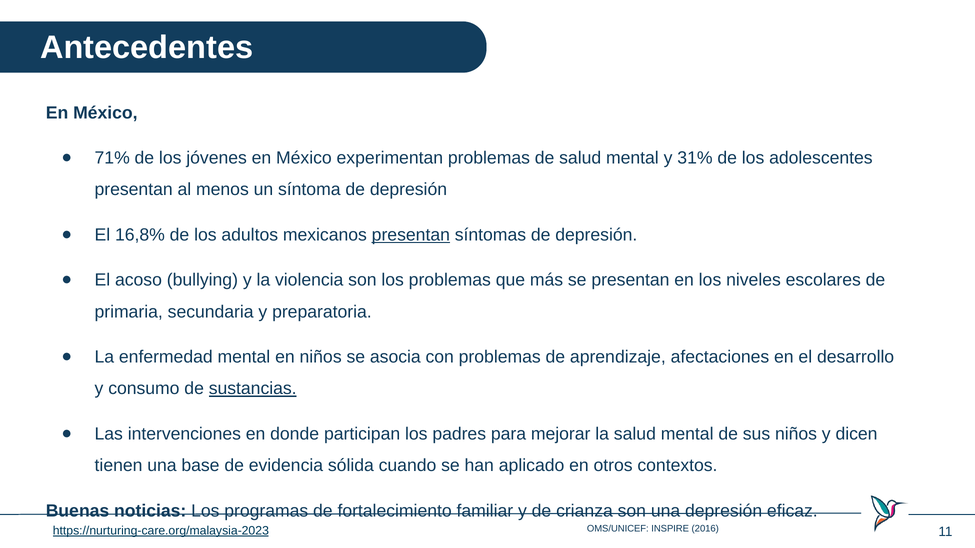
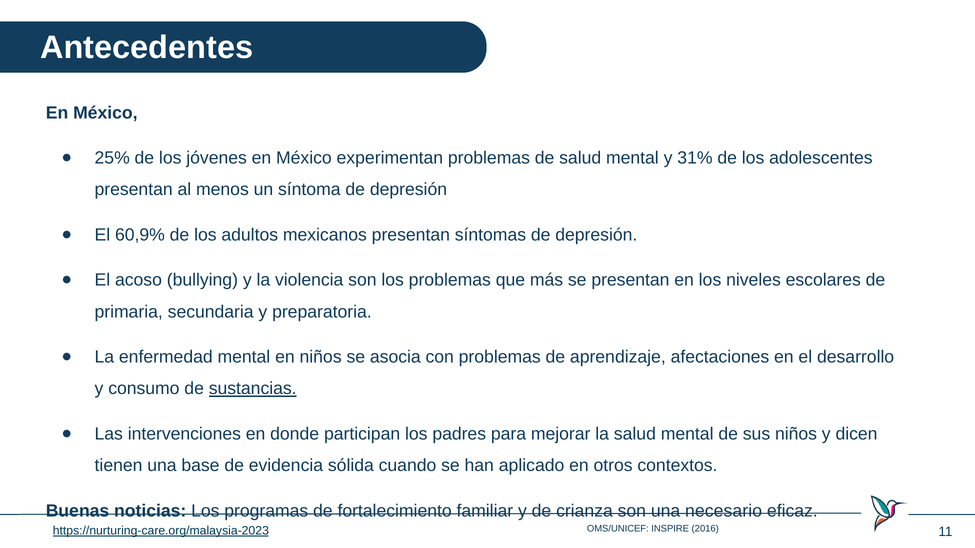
71%: 71% -> 25%
16,8%: 16,8% -> 60,9%
presentan at (411, 235) underline: present -> none
una depresión: depresión -> necesario
